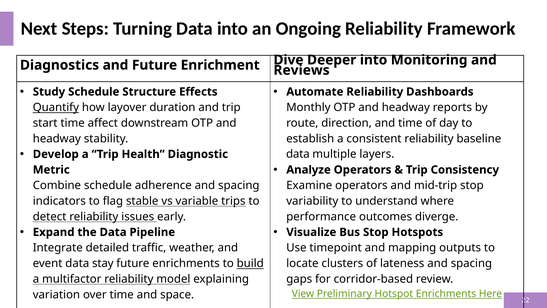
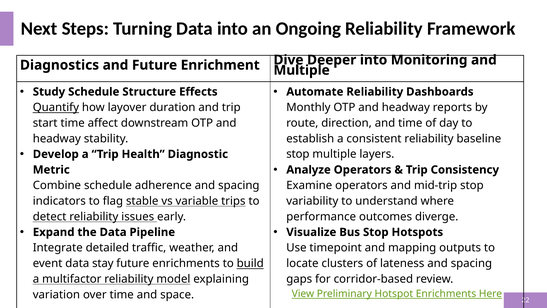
Reviews at (302, 70): Reviews -> Multiple
data at (298, 154): data -> stop
